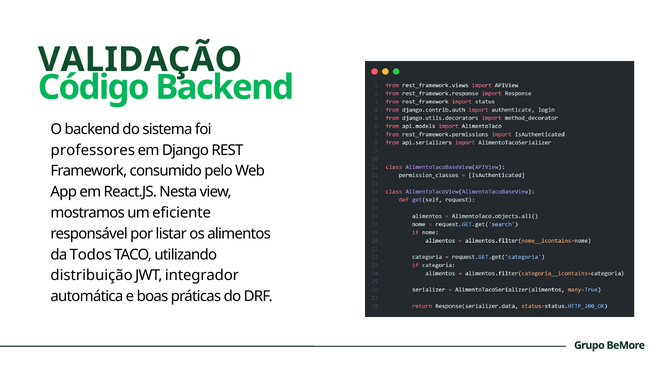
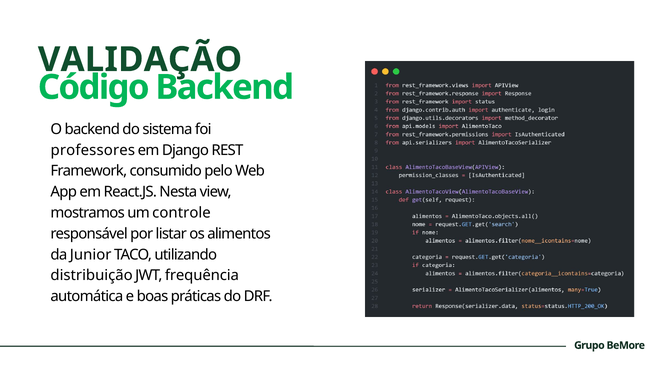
eficiente: eficiente -> controle
Todos: Todos -> Junior
integrador: integrador -> frequência
